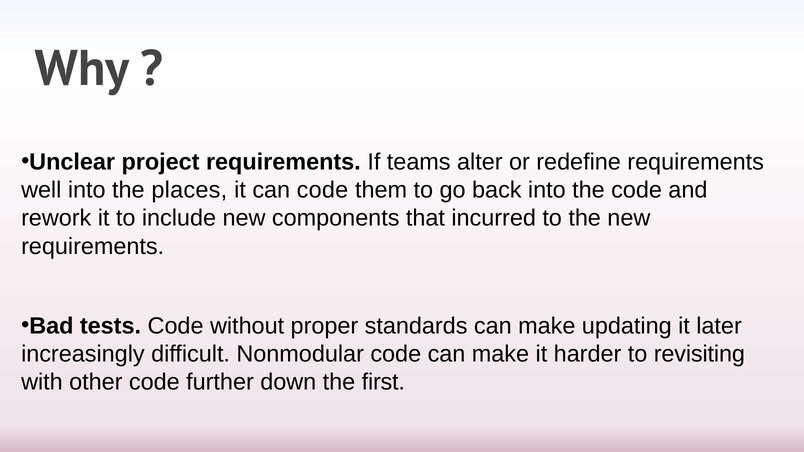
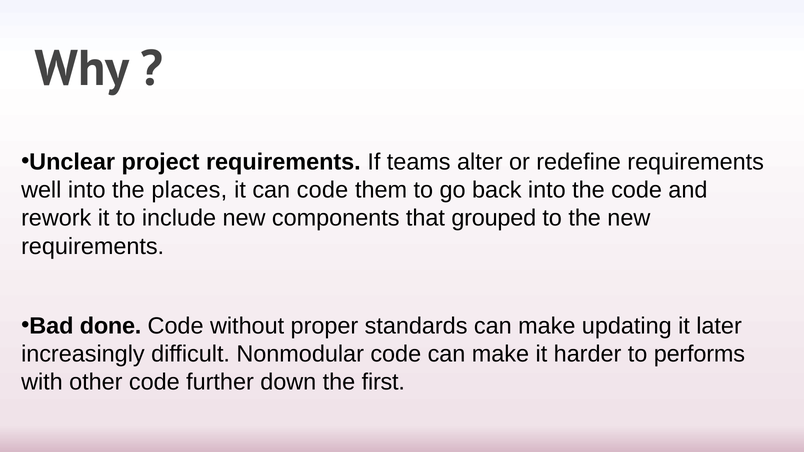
incurred: incurred -> grouped
tests: tests -> done
revisiting: revisiting -> performs
